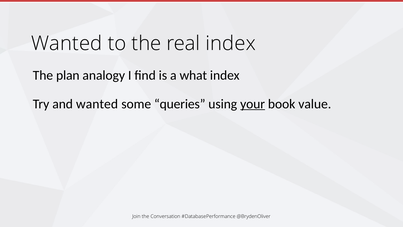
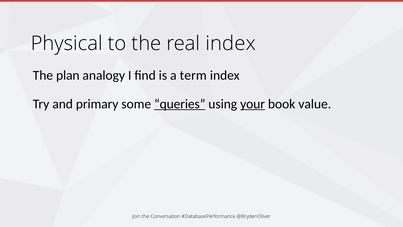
Wanted at (67, 44): Wanted -> Physical
what: what -> term
and wanted: wanted -> primary
queries underline: none -> present
